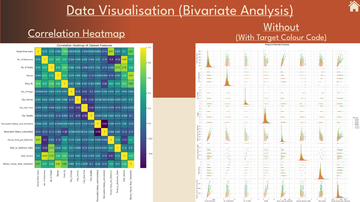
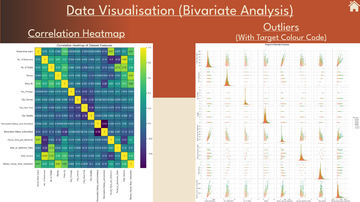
Without: Without -> Outliers
